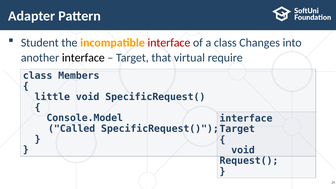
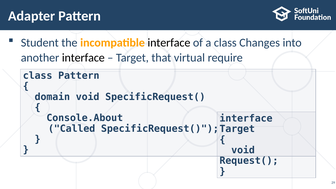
interface at (169, 43) colour: red -> black
class Members: Members -> Pattern
little: little -> domain
Console.Model: Console.Model -> Console.About
